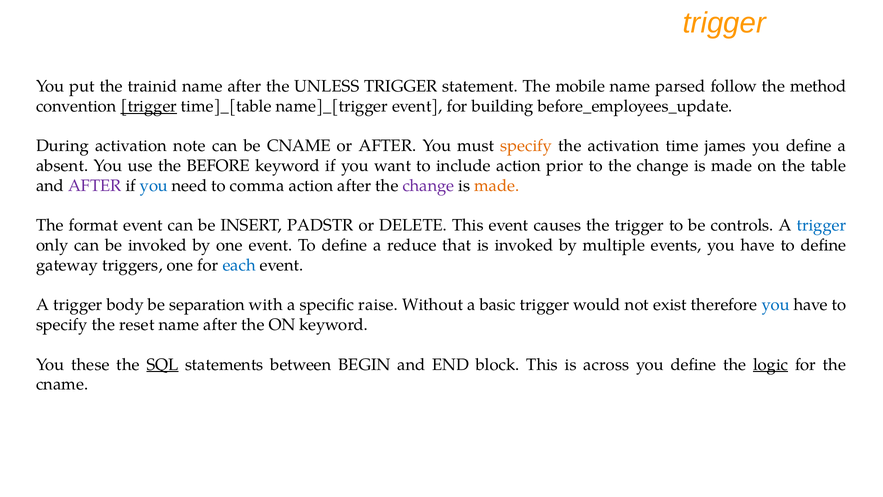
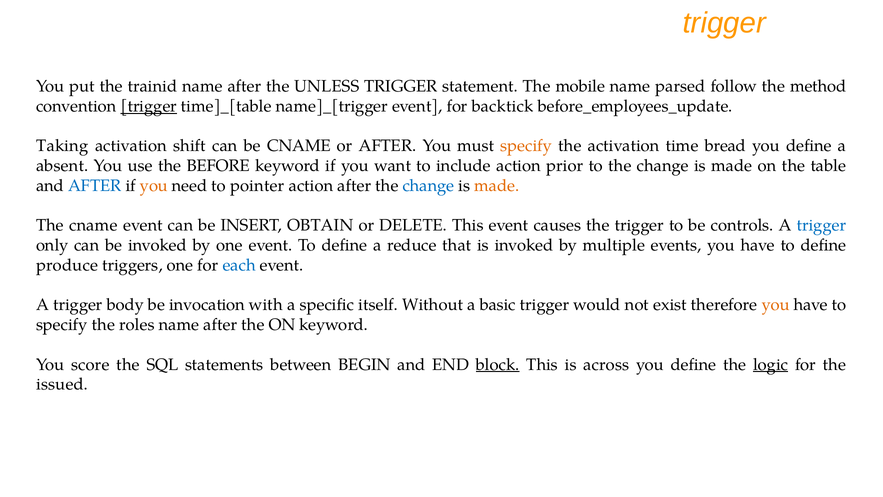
building: building -> backtick
During: During -> Taking
note: note -> shift
james: james -> bread
AFTER at (95, 186) colour: purple -> blue
you at (154, 186) colour: blue -> orange
comma: comma -> pointer
change at (428, 186) colour: purple -> blue
The format: format -> cname
PADSTR: PADSTR -> OBTAIN
gateway: gateway -> produce
separation: separation -> invocation
raise: raise -> itself
you at (776, 305) colour: blue -> orange
reset: reset -> roles
these: these -> score
SQL underline: present -> none
block underline: none -> present
cname at (62, 384): cname -> issued
